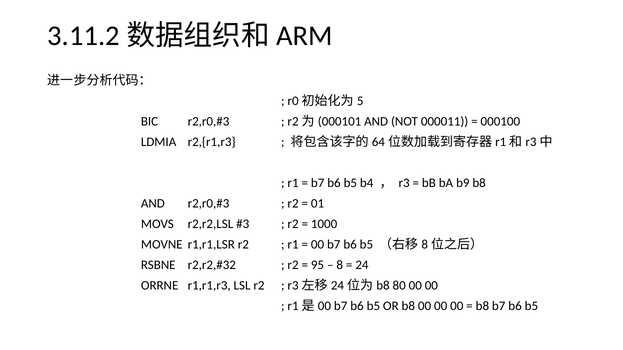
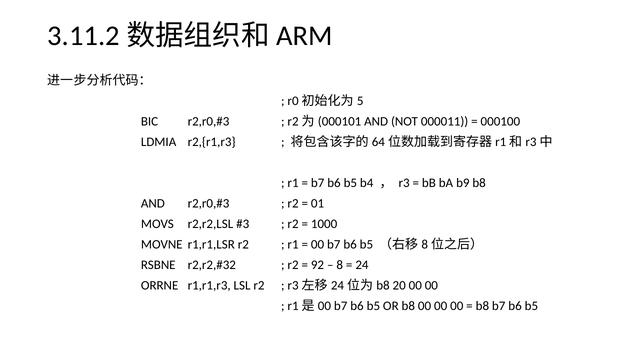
95: 95 -> 92
80: 80 -> 20
